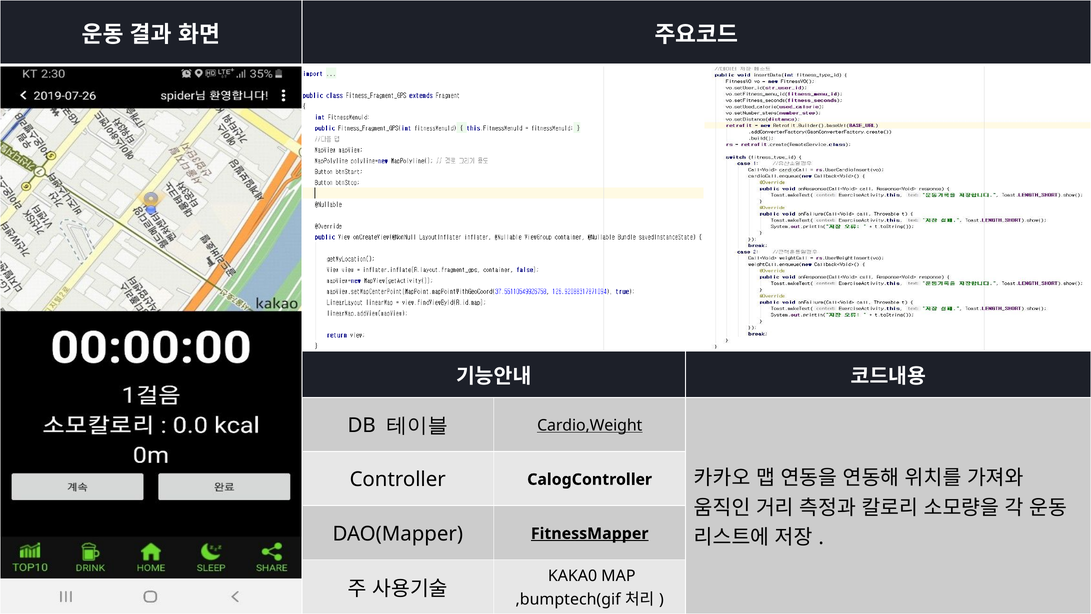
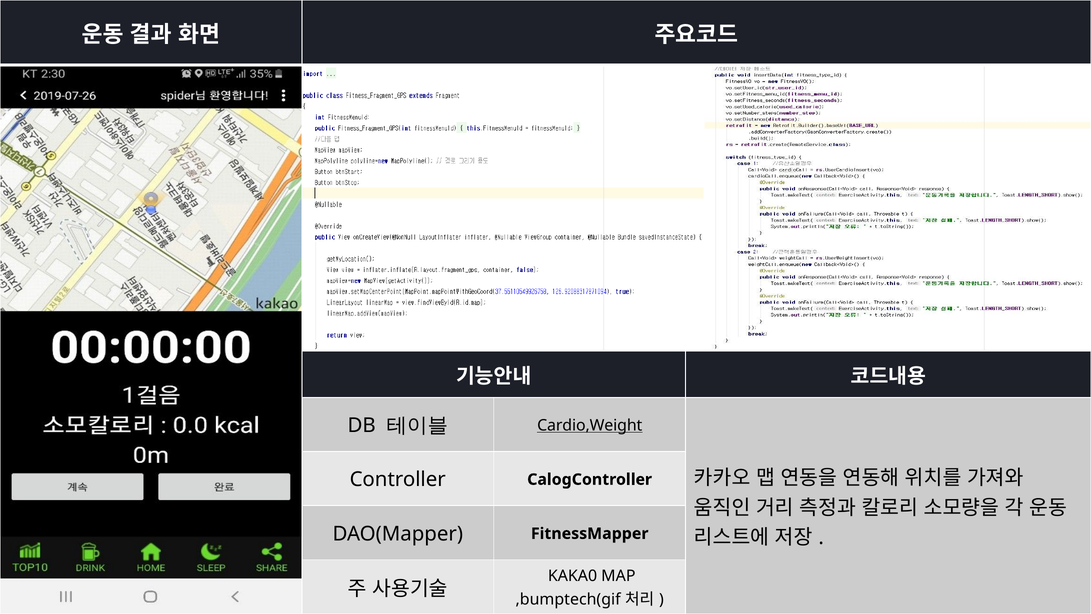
FitnessMapper underline: present -> none
